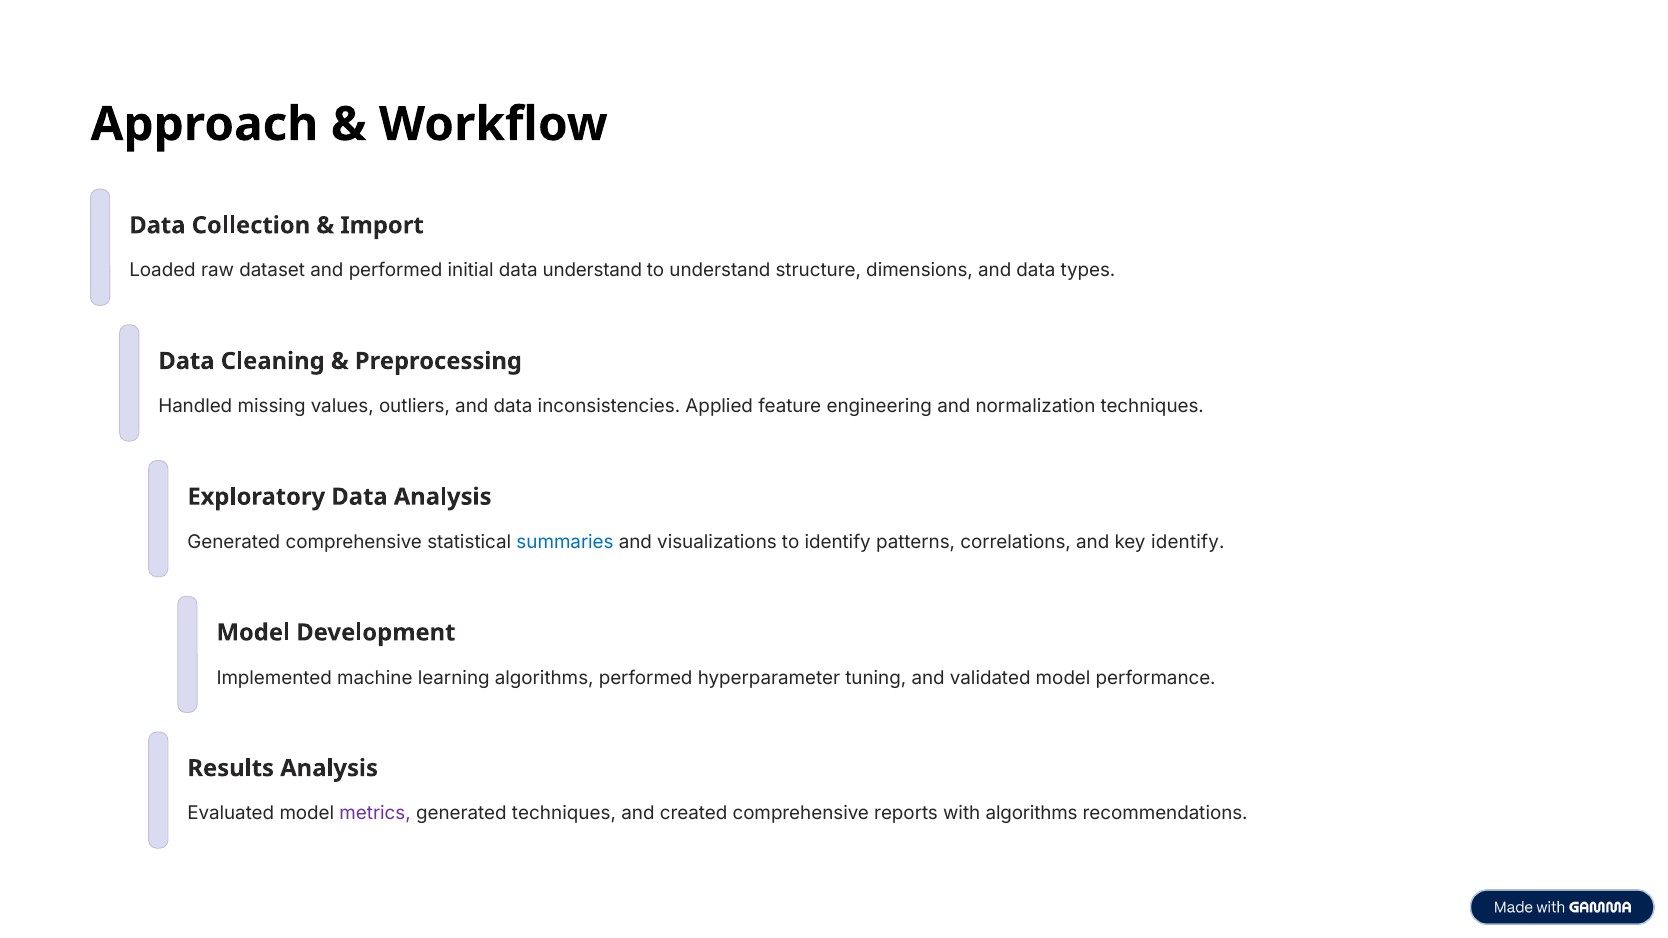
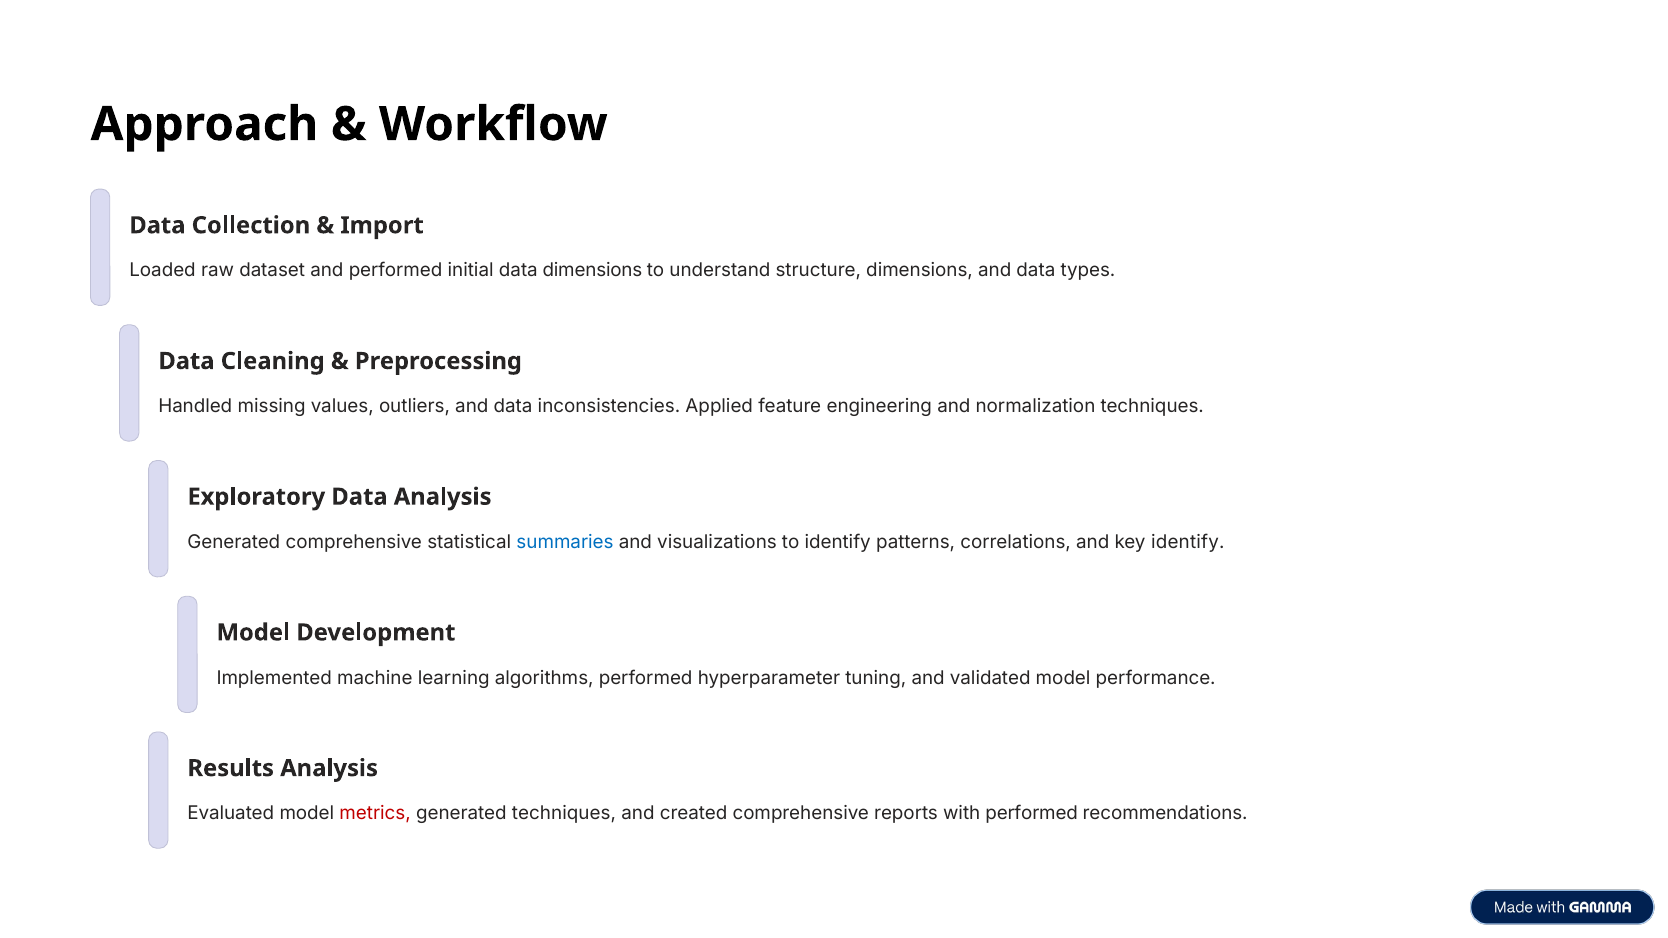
data understand: understand -> dimensions
metrics colour: purple -> red
with algorithms: algorithms -> performed
